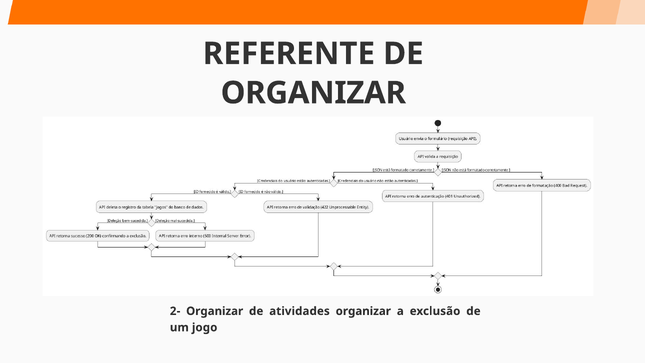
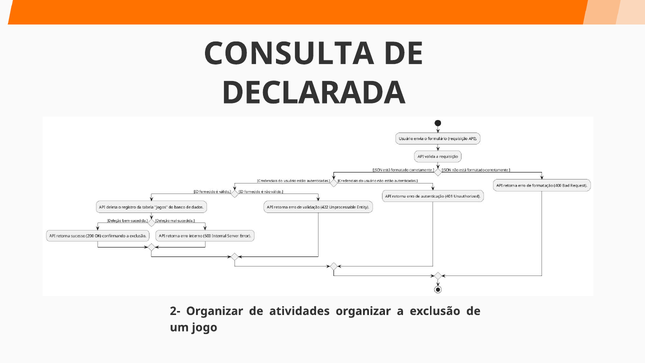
REFERENTE: REFERENTE -> CONSULTA
ORGANIZAR at (313, 93): ORGANIZAR -> DECLARADA
